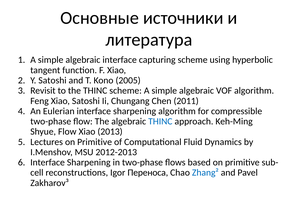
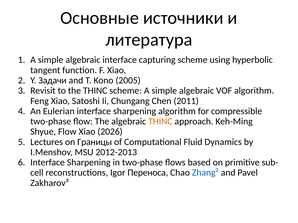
Y Satoshi: Satoshi -> Задачи
THINC at (160, 122) colour: blue -> orange
2013: 2013 -> 2026
Lectures on Primitive: Primitive -> Границы
